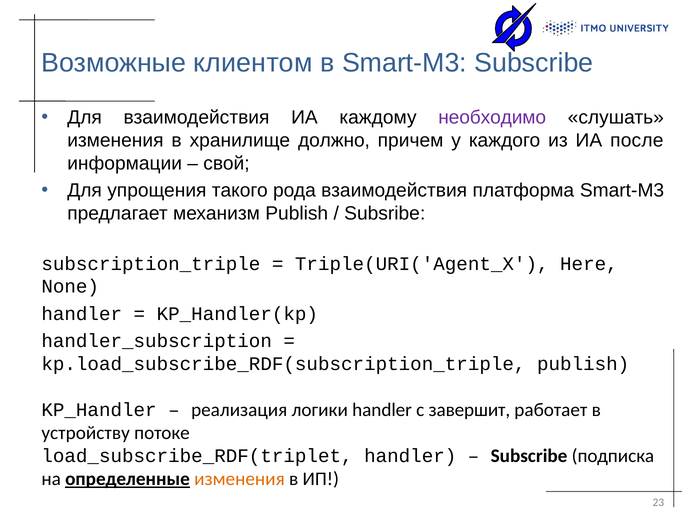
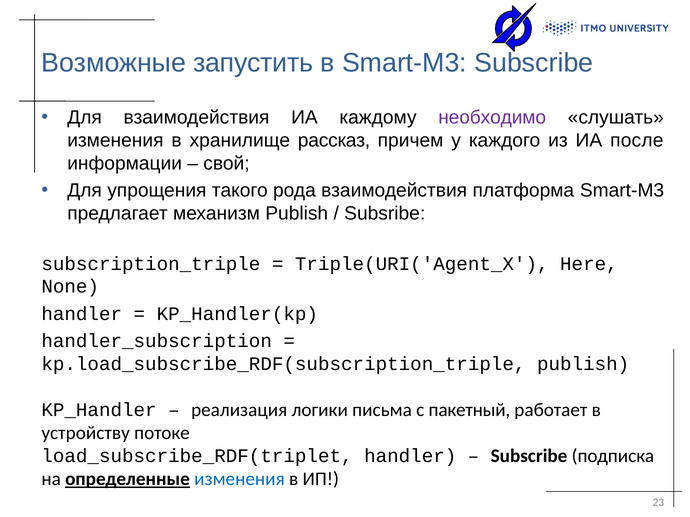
клиентом: клиентом -> запустить
должно: должно -> рассказ
логики handler: handler -> письма
завершит: завершит -> пакетный
изменения at (239, 479) colour: orange -> blue
